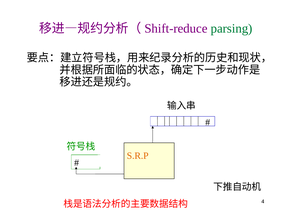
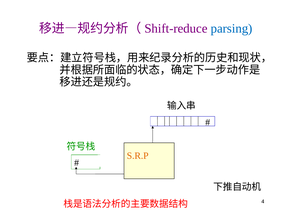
parsing colour: green -> blue
